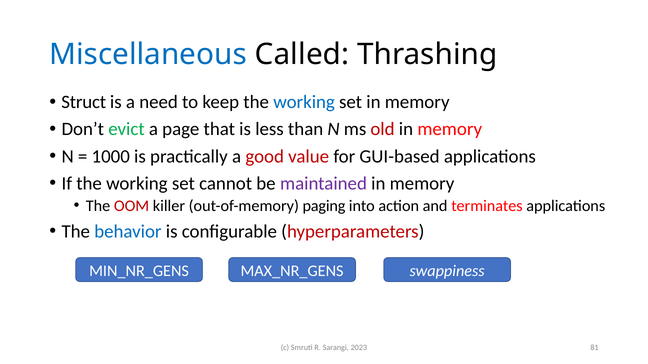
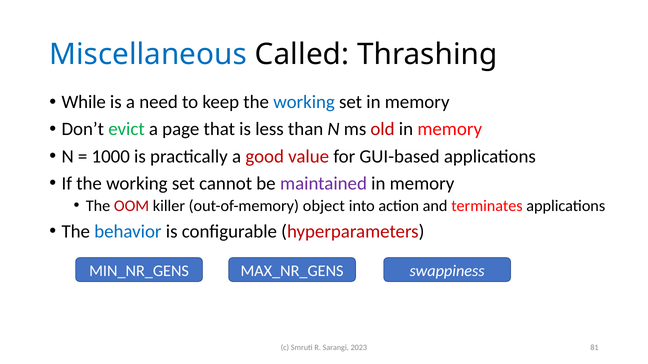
Struct: Struct -> While
paging: paging -> object
